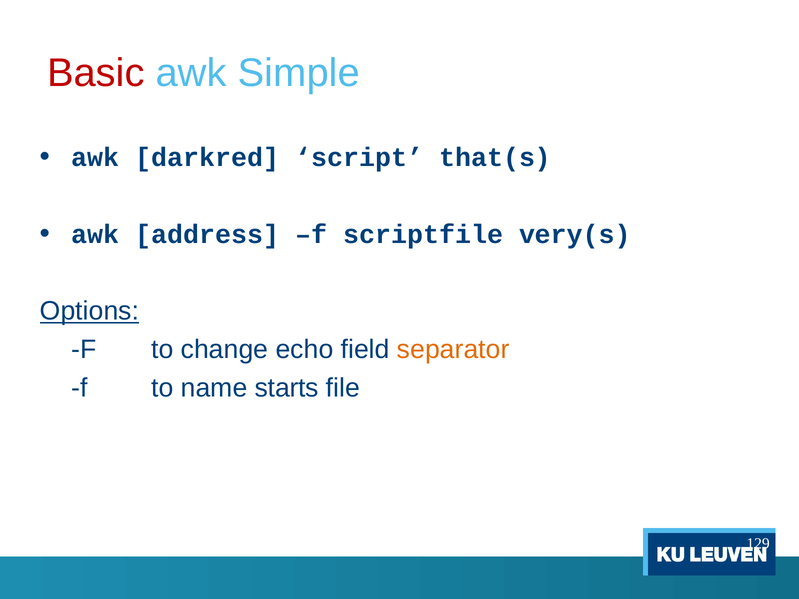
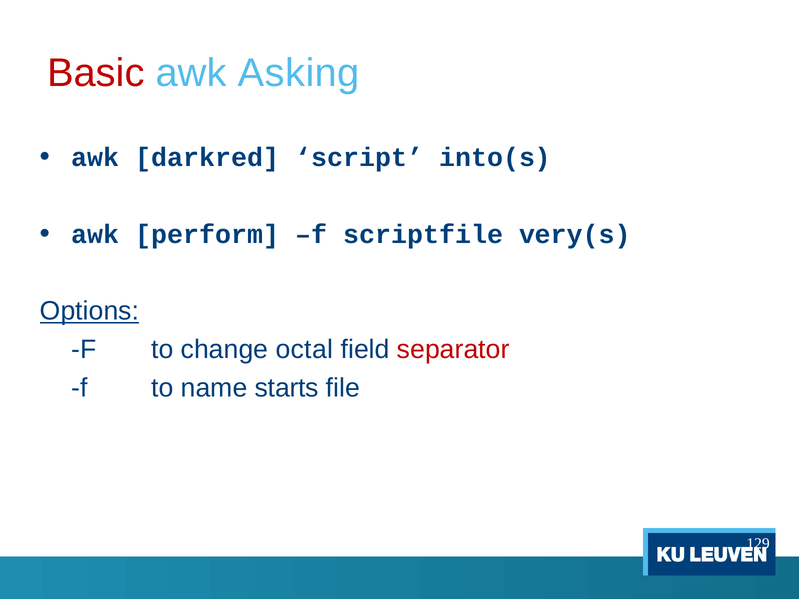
Simple: Simple -> Asking
that(s: that(s -> into(s
address: address -> perform
echo: echo -> octal
separator colour: orange -> red
